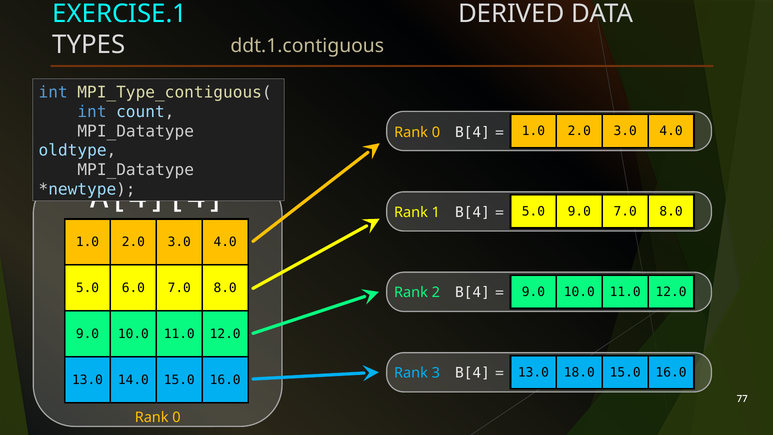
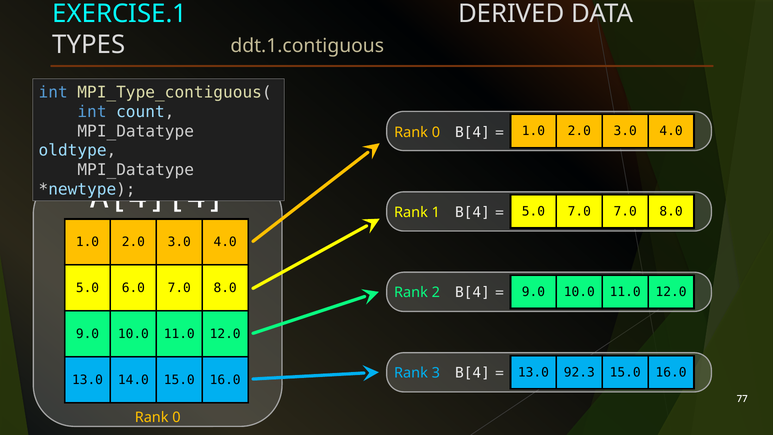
5.0 9.0: 9.0 -> 7.0
18.0: 18.0 -> 92.3
